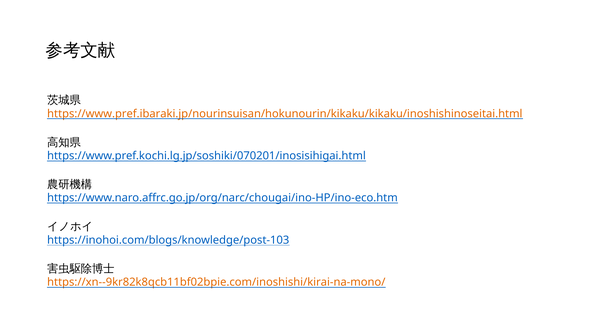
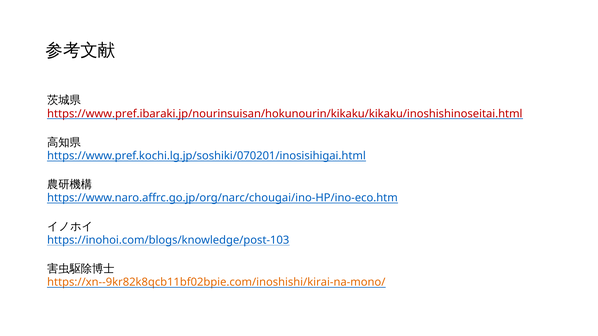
https://www.pref.ibaraki.jp/nourinsuisan/hokunourin/kikaku/kikaku/inoshishinoseitai.html colour: orange -> red
